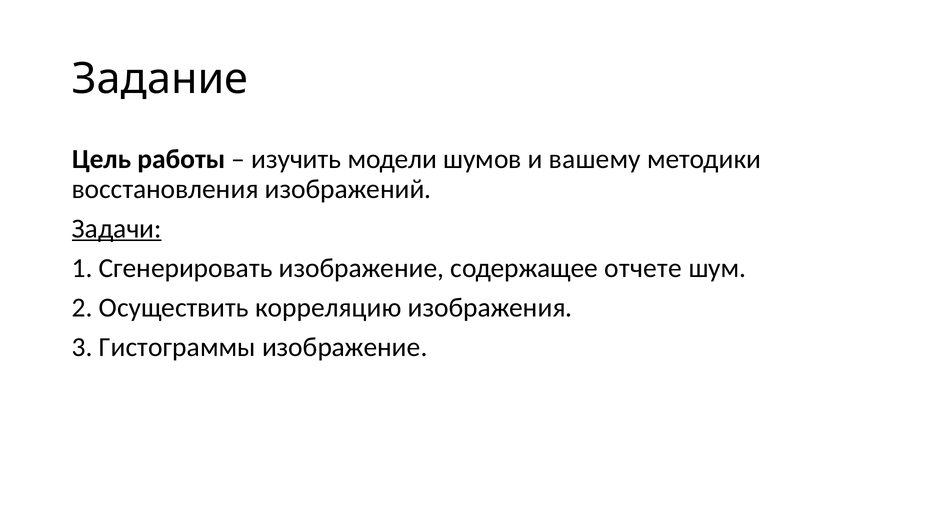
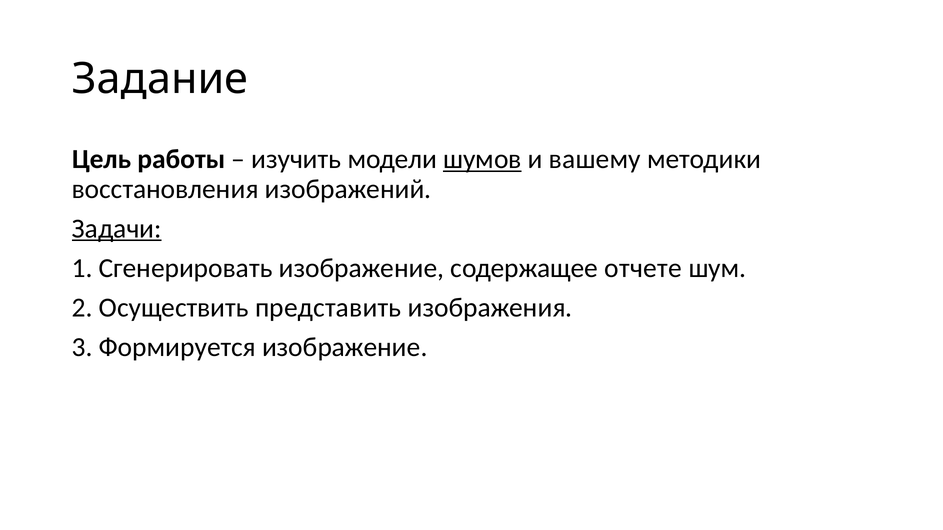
шумов underline: none -> present
корреляцию: корреляцию -> представить
Гистограммы: Гистограммы -> Формируется
